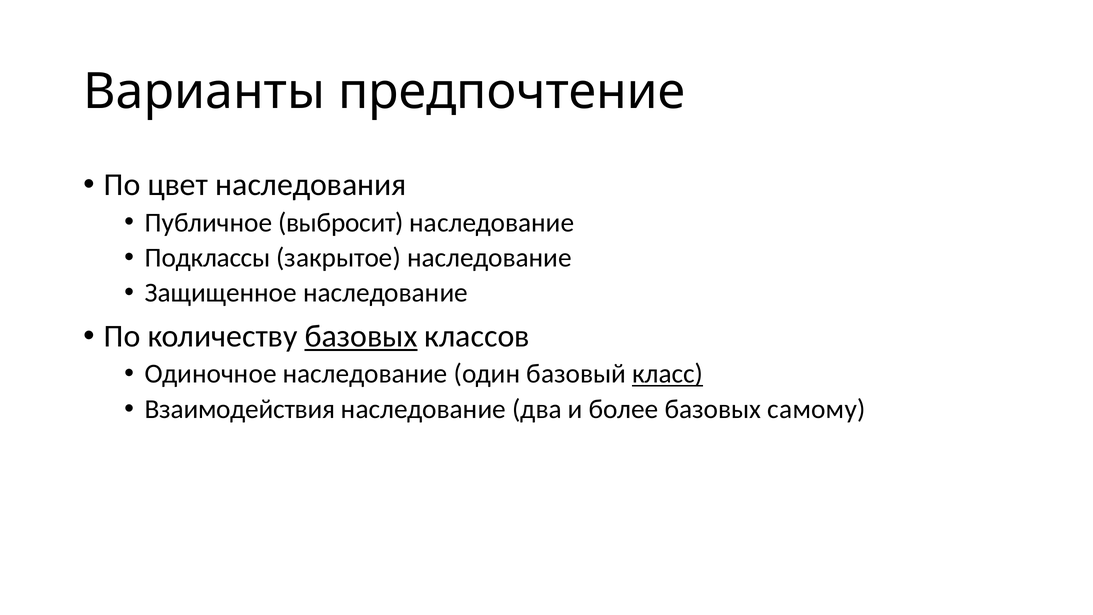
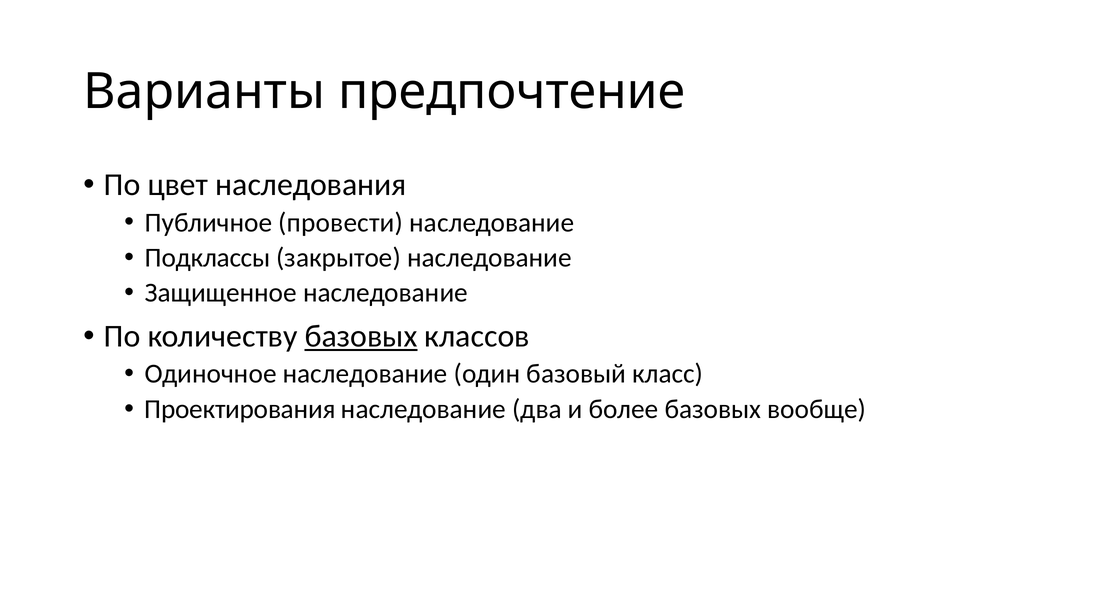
выбросит: выбросит -> провести
класс underline: present -> none
Взаимодействия: Взаимодействия -> Проектирования
самому: самому -> вообще
